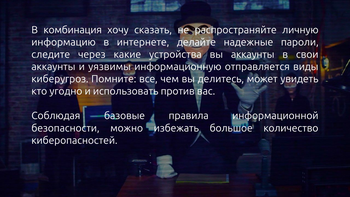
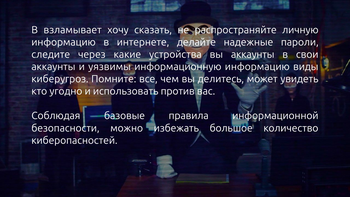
комбинация: комбинация -> взламывает
информационную отправляется: отправляется -> информацию
